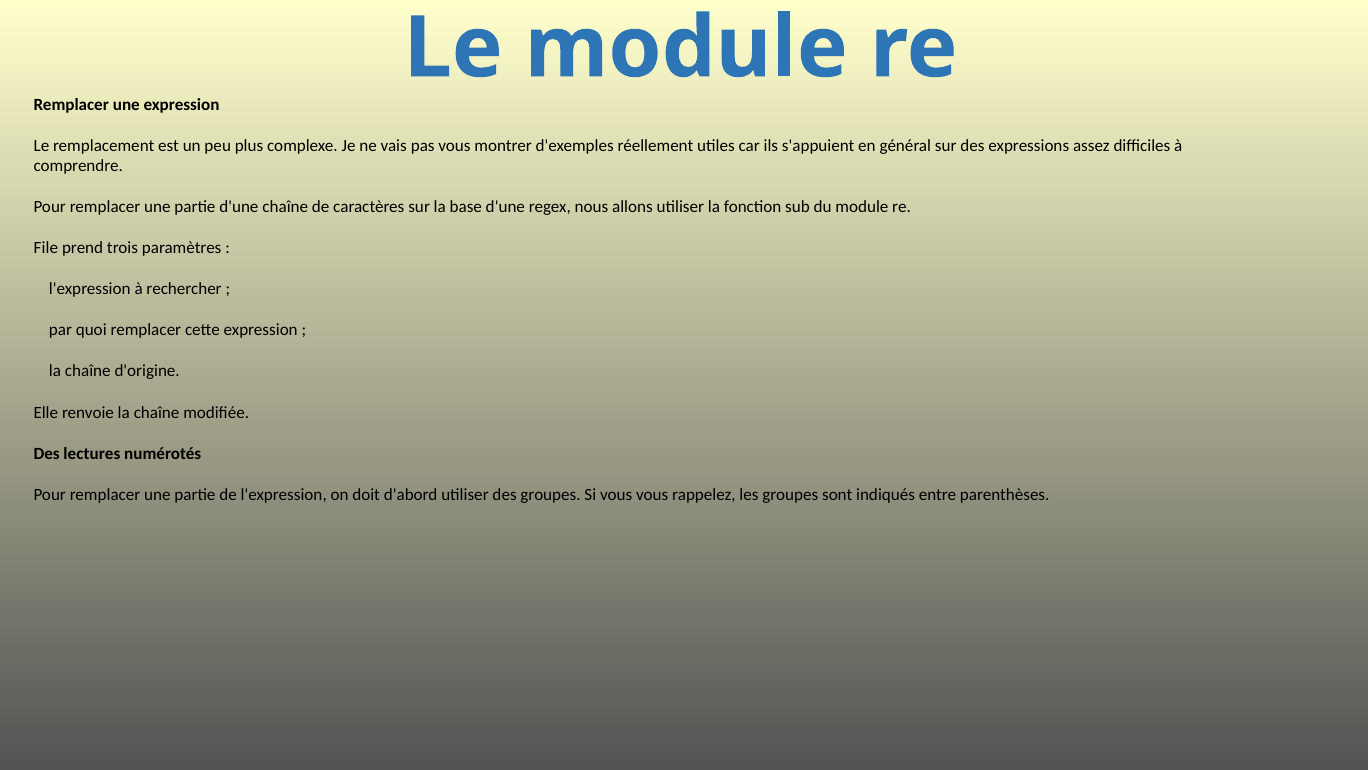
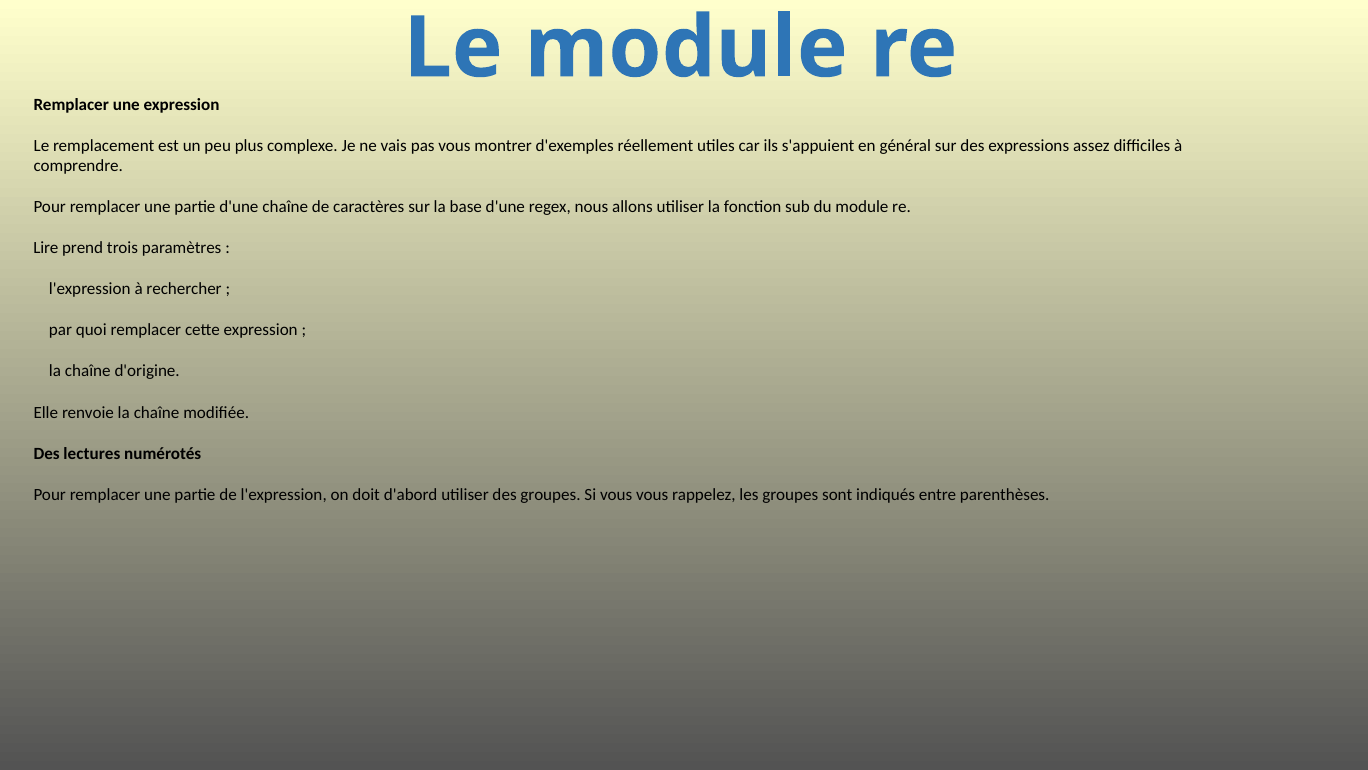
File: File -> Lire
